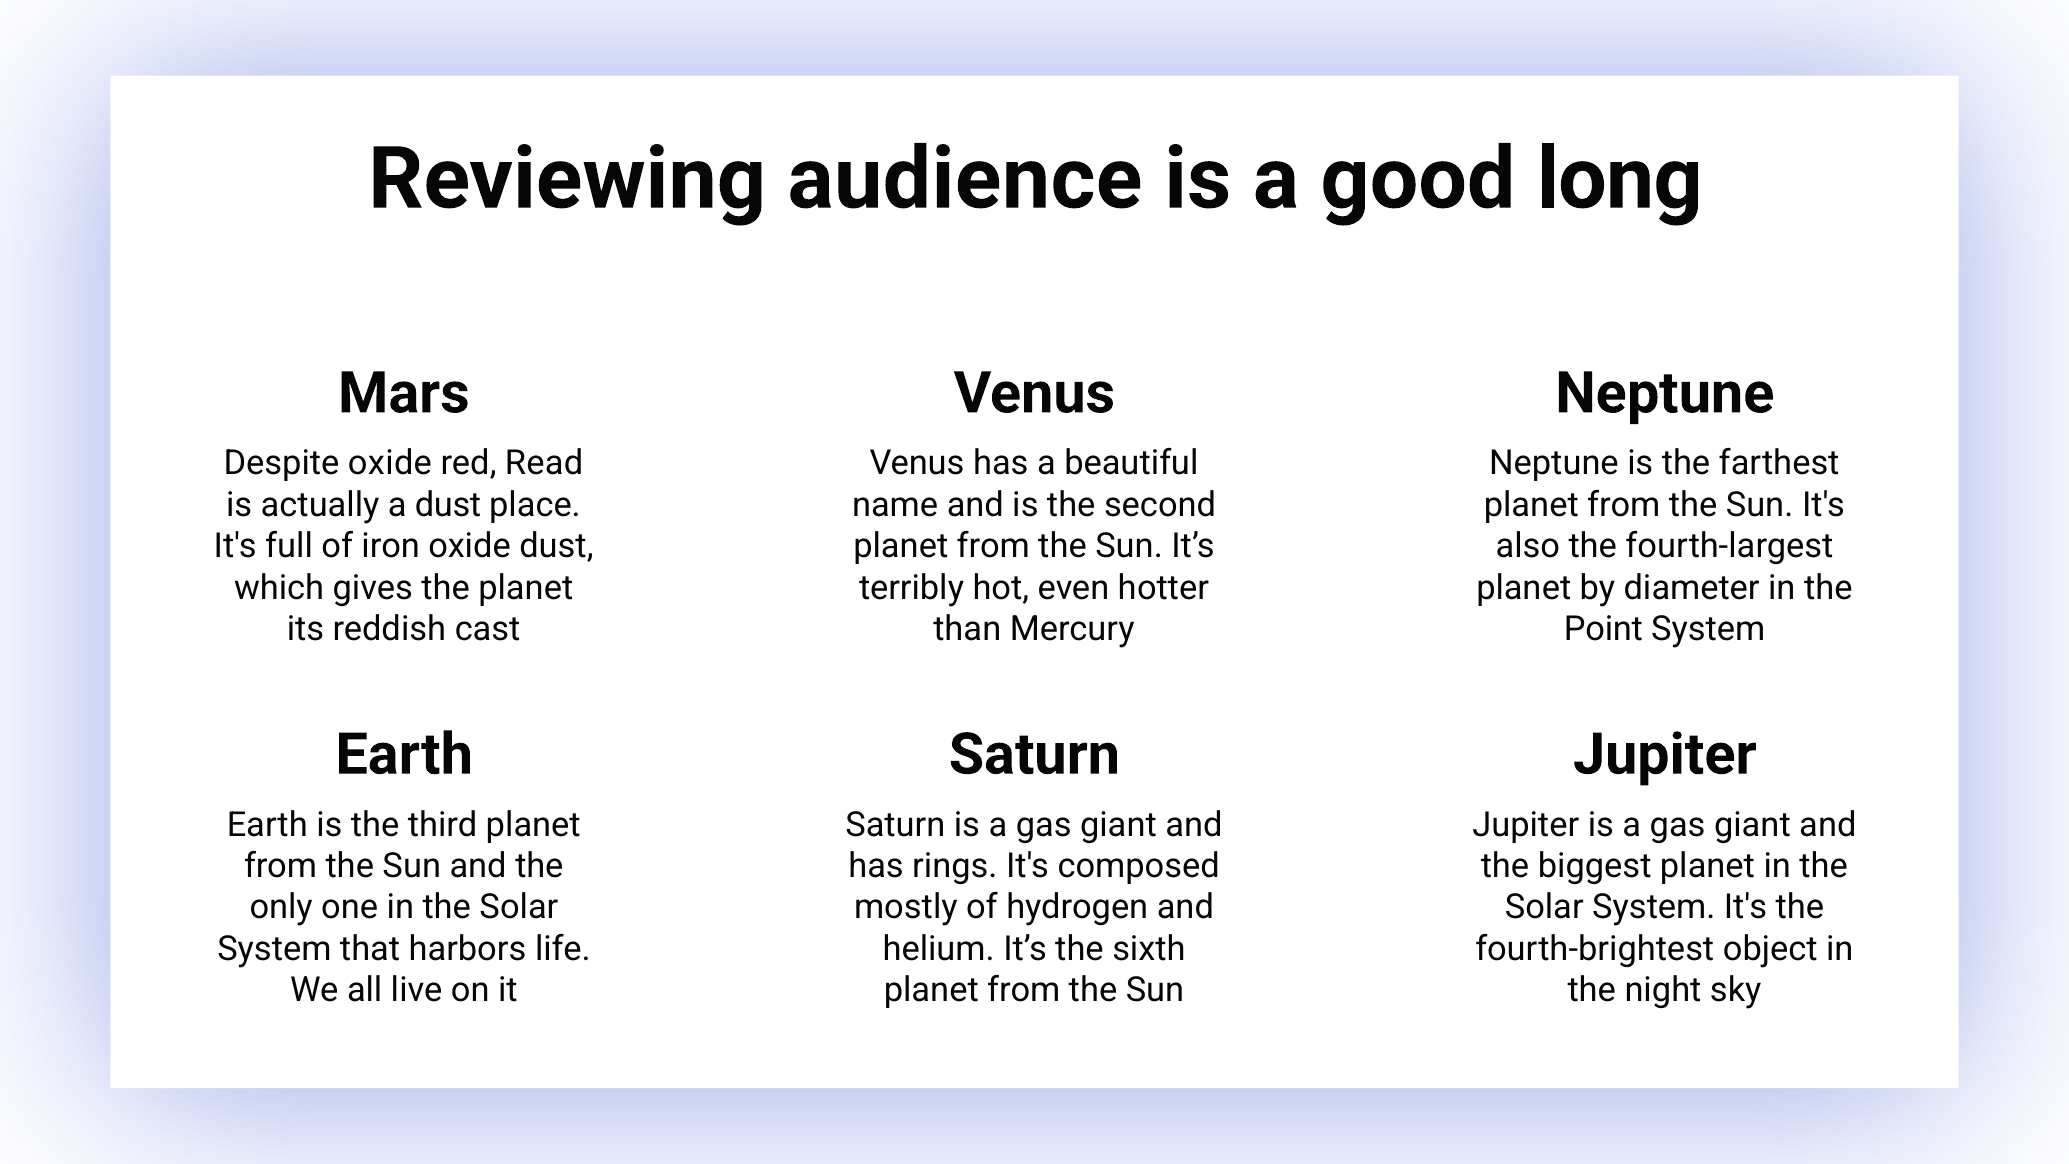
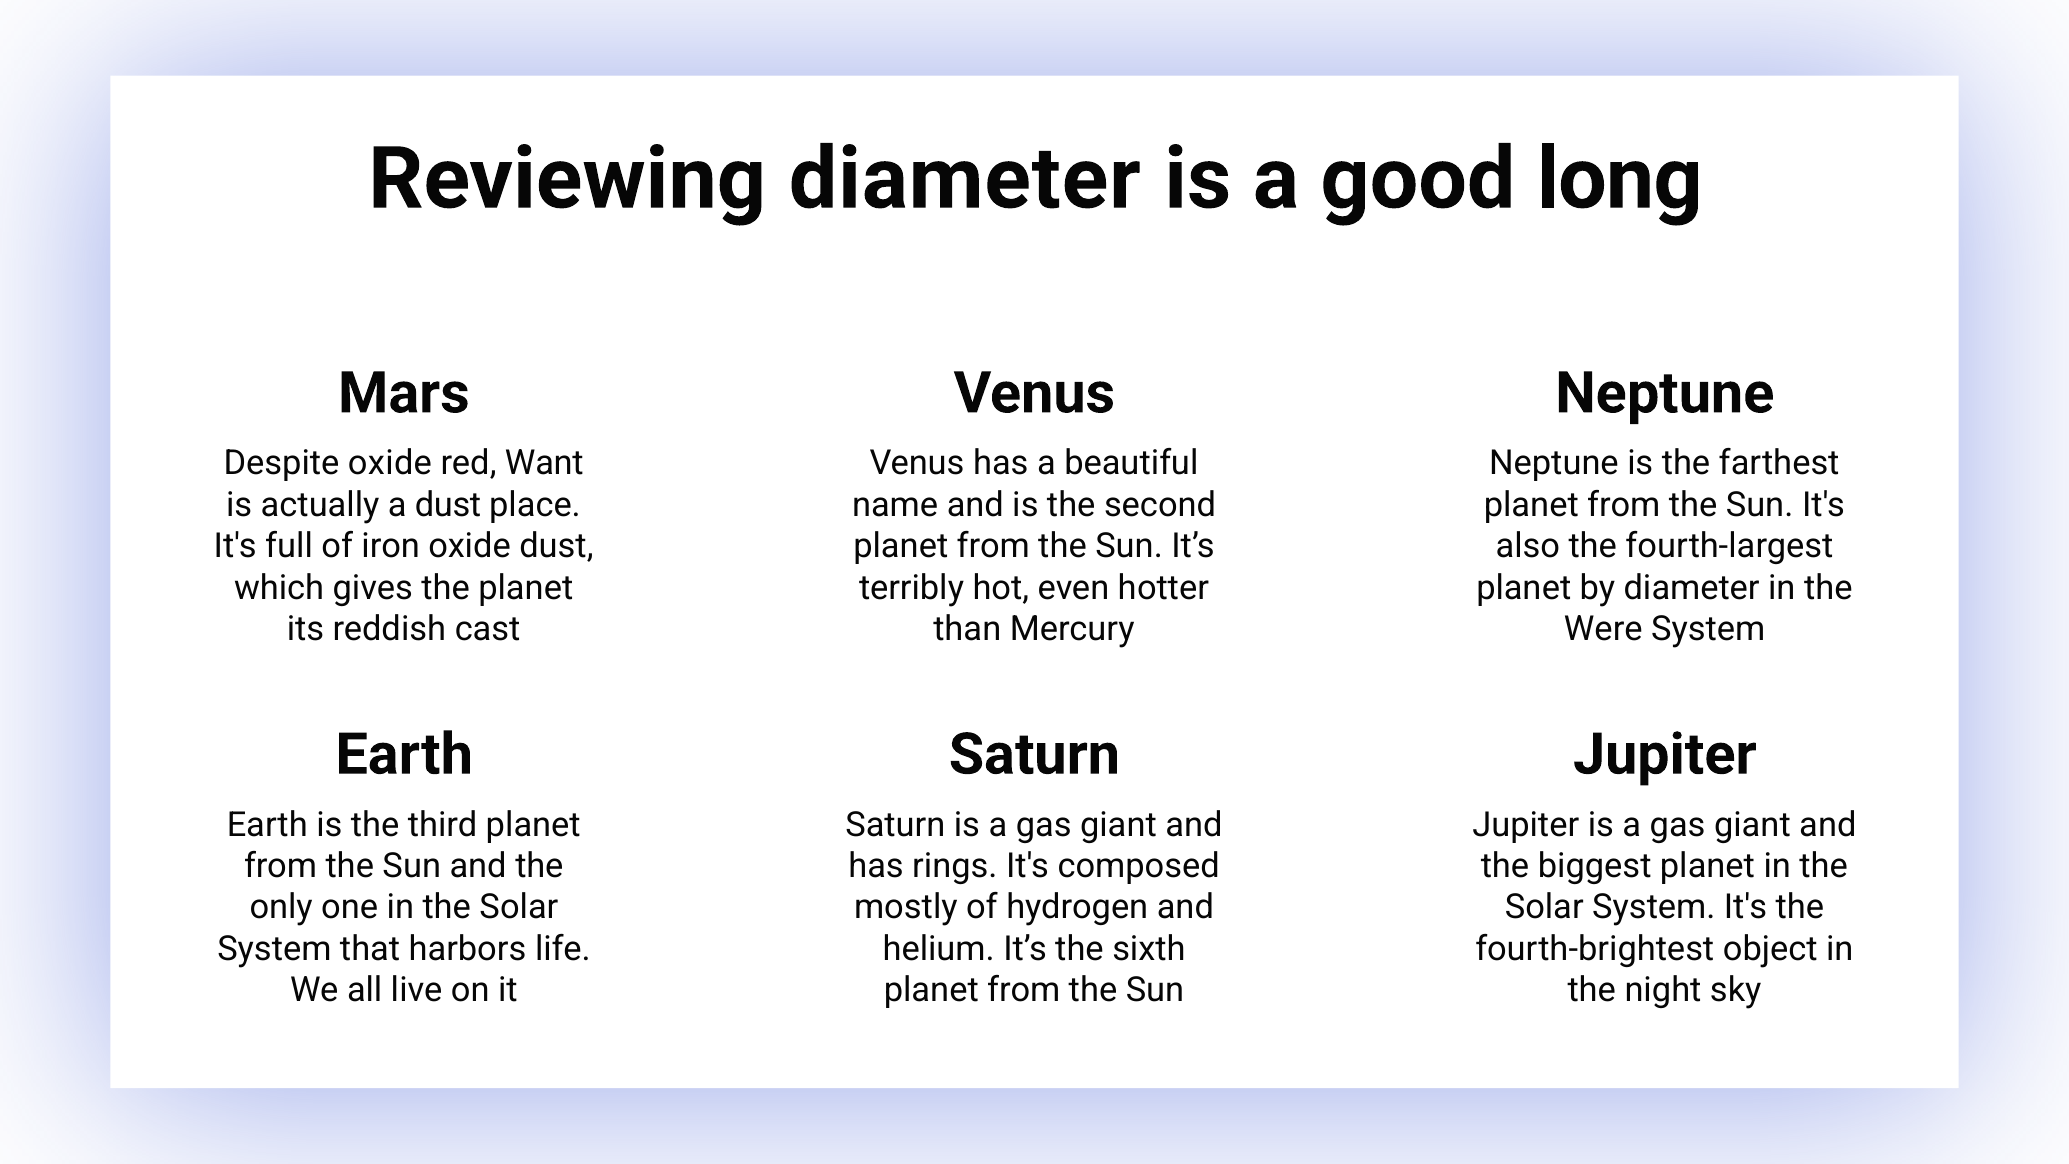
Reviewing audience: audience -> diameter
Read: Read -> Want
Point: Point -> Were
